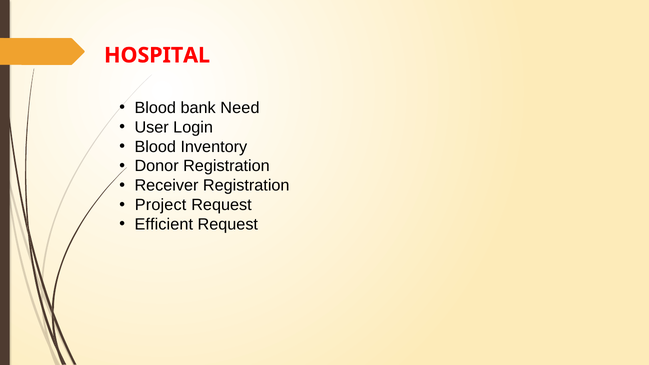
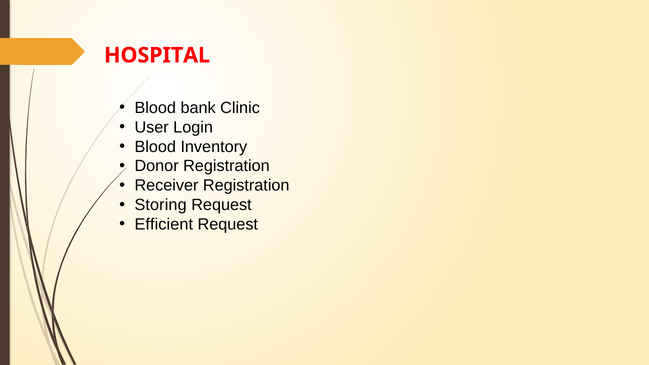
Need: Need -> Clinic
Project: Project -> Storing
